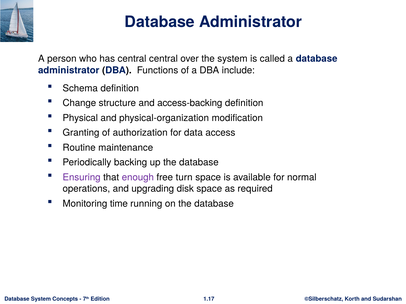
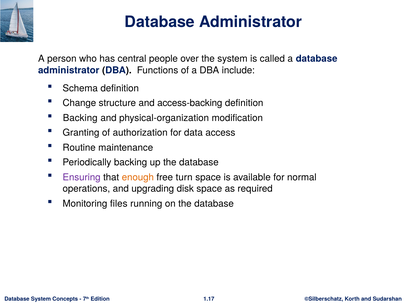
central central: central -> people
Physical at (80, 118): Physical -> Backing
enough colour: purple -> orange
time: time -> files
